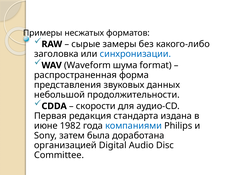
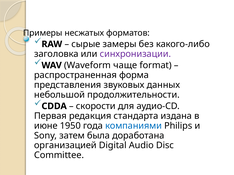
синхронизации colour: blue -> purple
шума: шума -> чаще
1982: 1982 -> 1950
